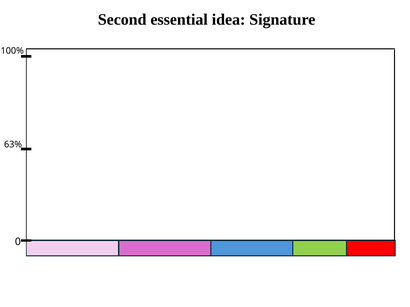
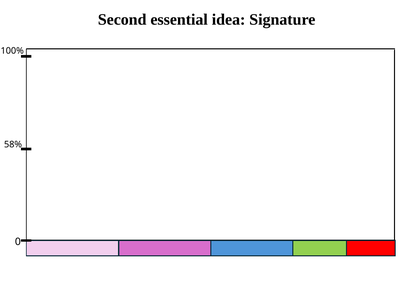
63%: 63% -> 58%
